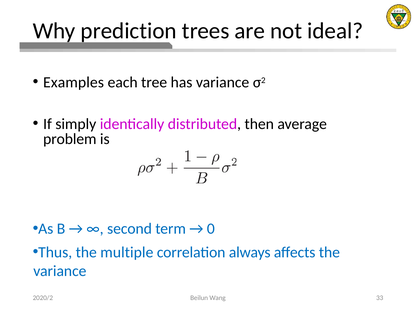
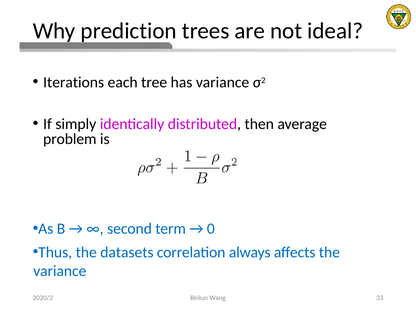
Examples: Examples -> Iterations
multiple: multiple -> datasets
